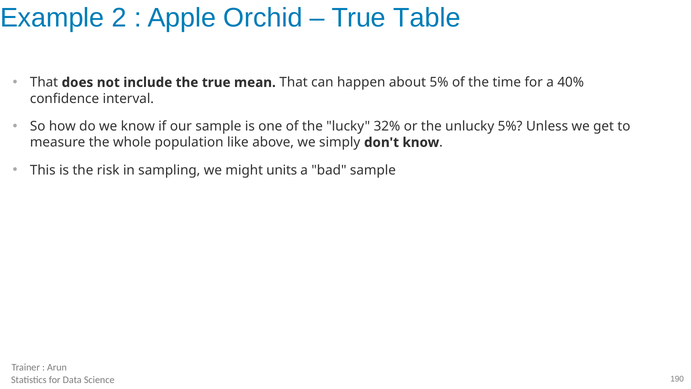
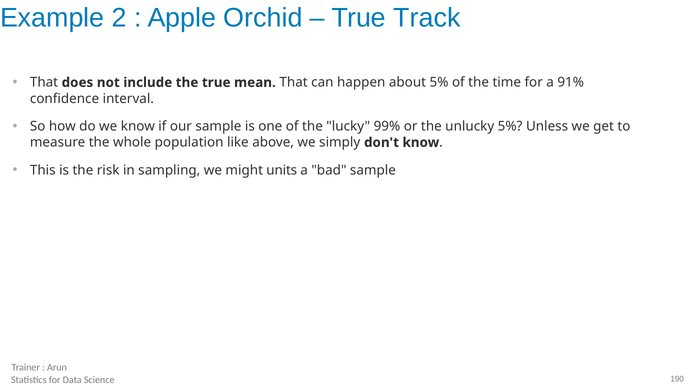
Table: Table -> Track
40%: 40% -> 91%
32%: 32% -> 99%
